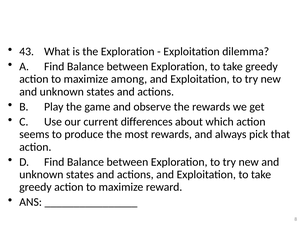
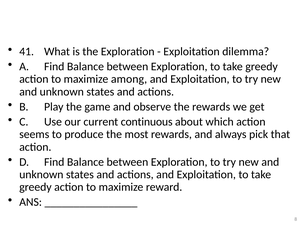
43: 43 -> 41
differences: differences -> continuous
